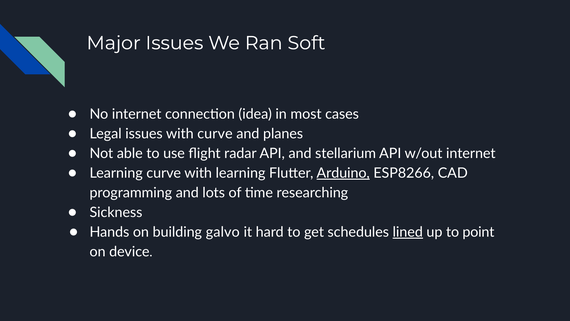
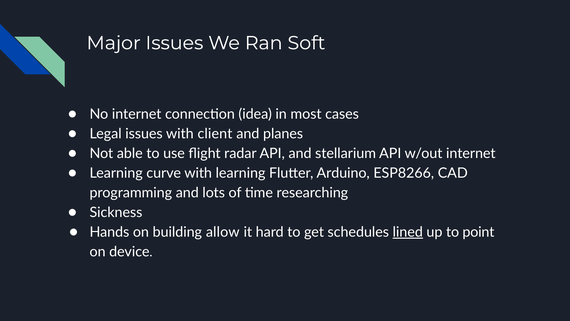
with curve: curve -> client
Arduino underline: present -> none
galvo: galvo -> allow
